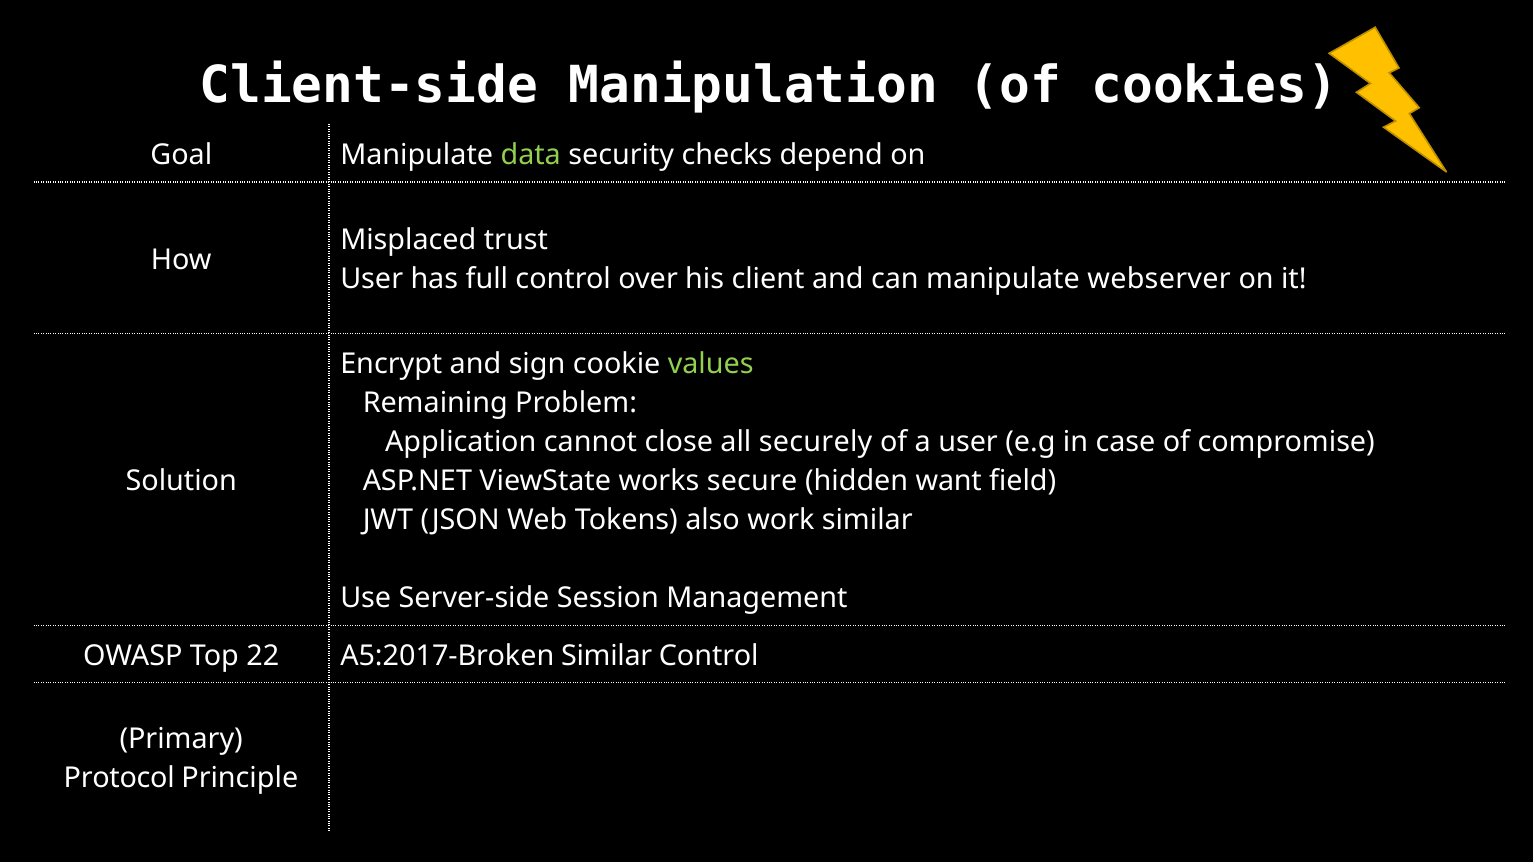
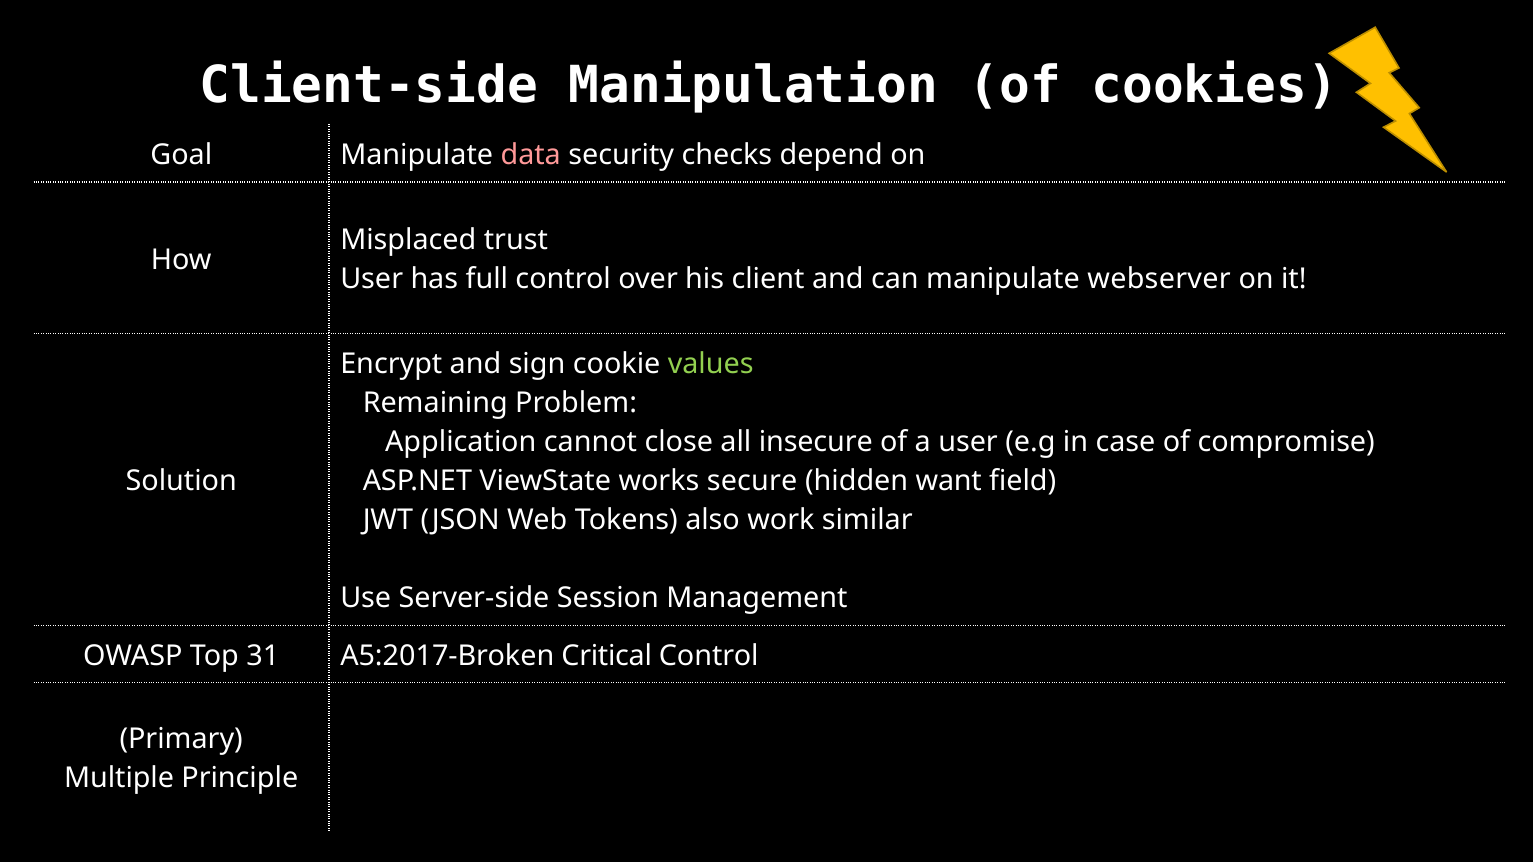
data colour: light green -> pink
securely: securely -> insecure
22: 22 -> 31
A5:2017-Broken Similar: Similar -> Critical
Protocol: Protocol -> Multiple
